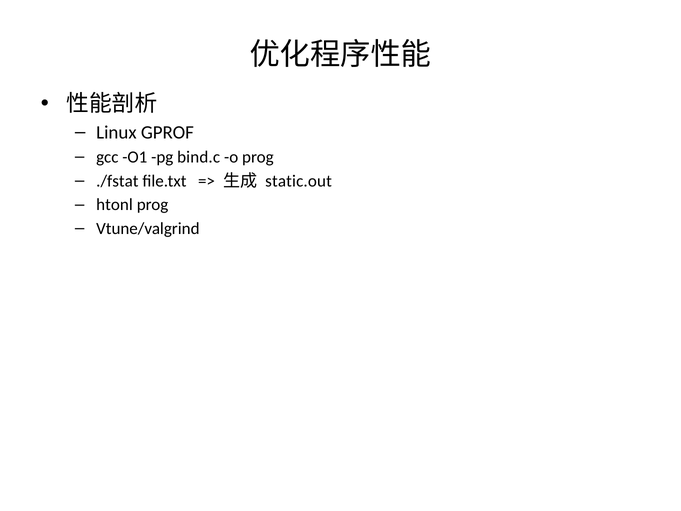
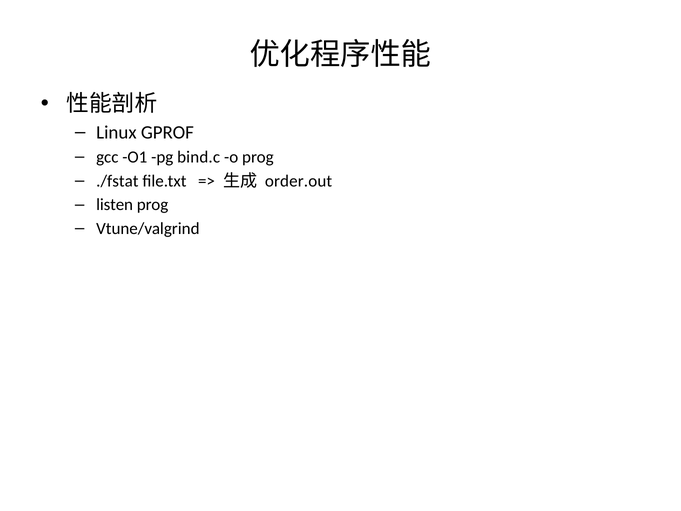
static.out: static.out -> order.out
htonl: htonl -> listen
